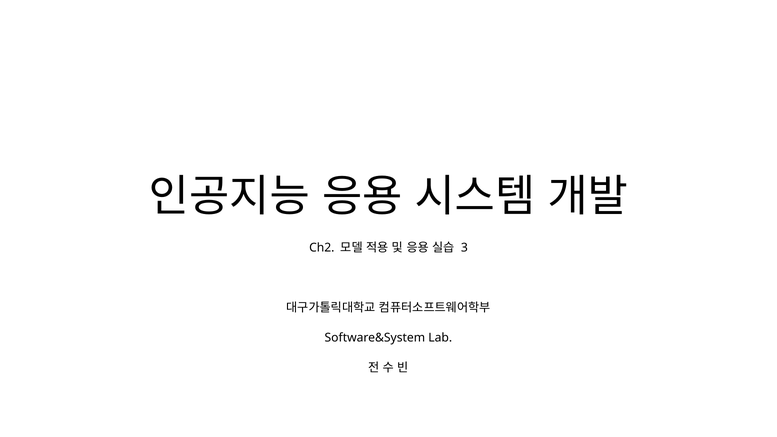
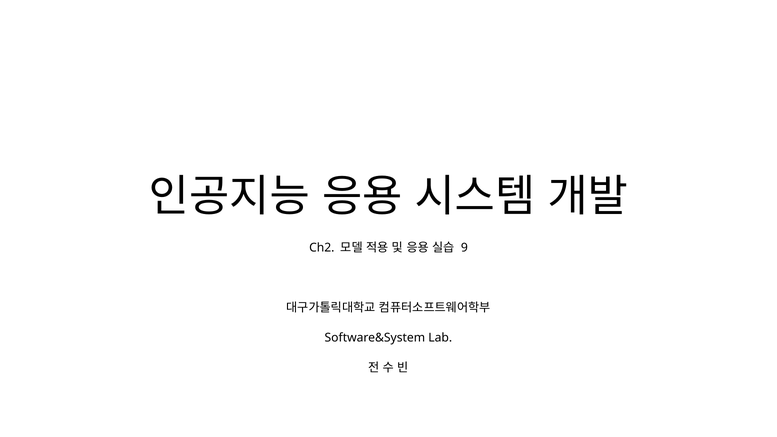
3: 3 -> 9
